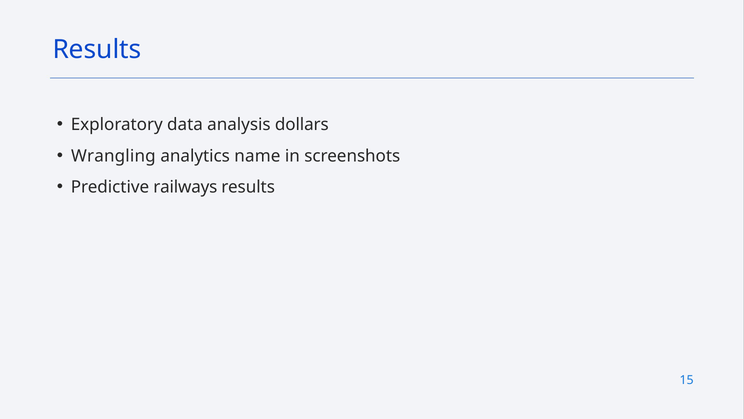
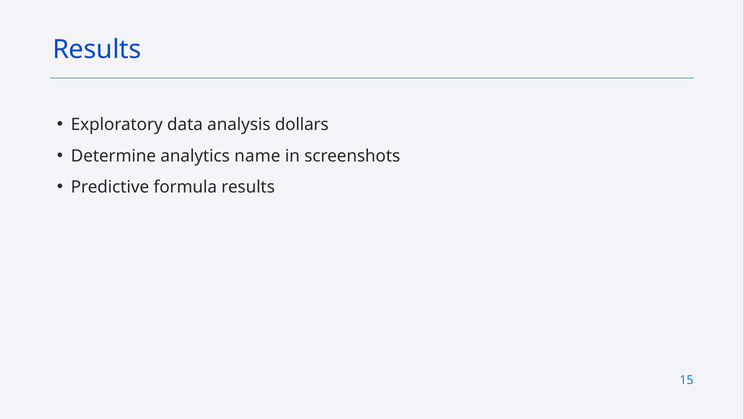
Wrangling: Wrangling -> Determine
railways: railways -> formula
